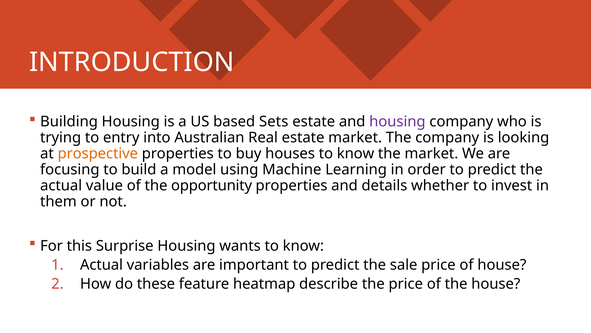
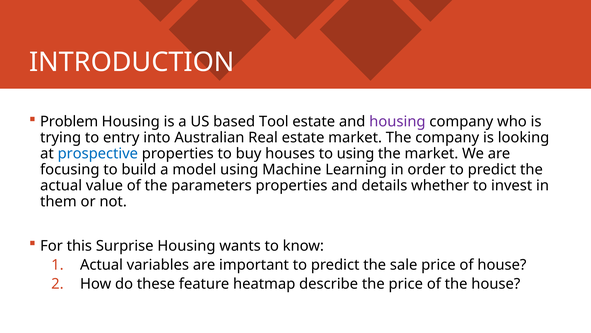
Building: Building -> Problem
Sets: Sets -> Tool
prospective colour: orange -> blue
houses to know: know -> using
opportunity: opportunity -> parameters
